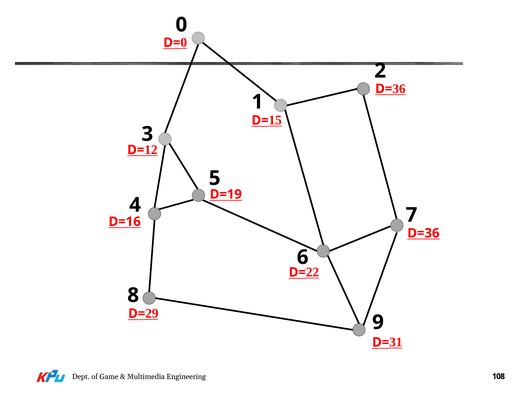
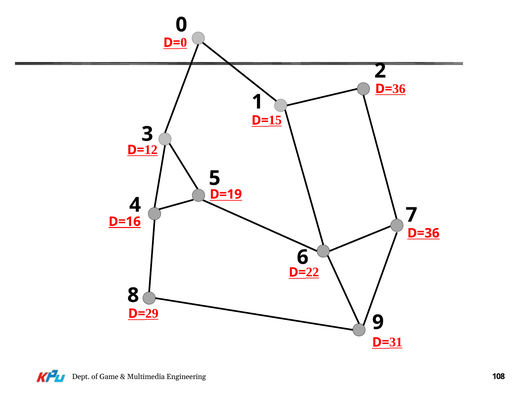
D=16 underline: none -> present
